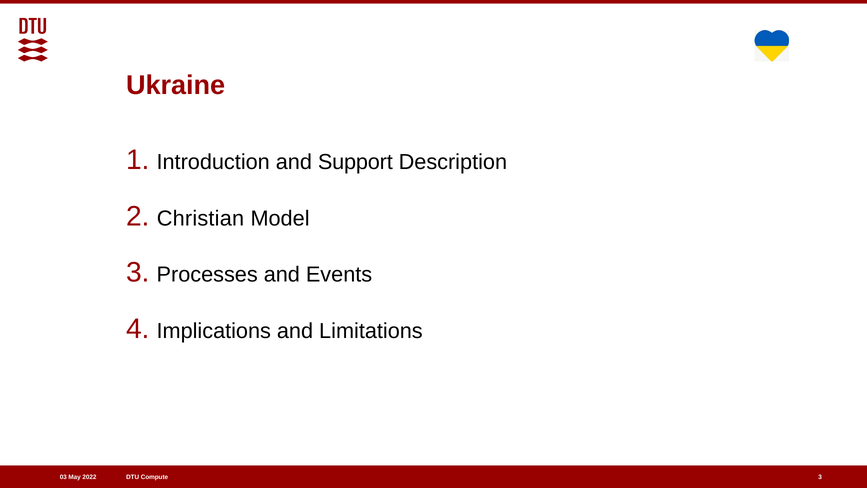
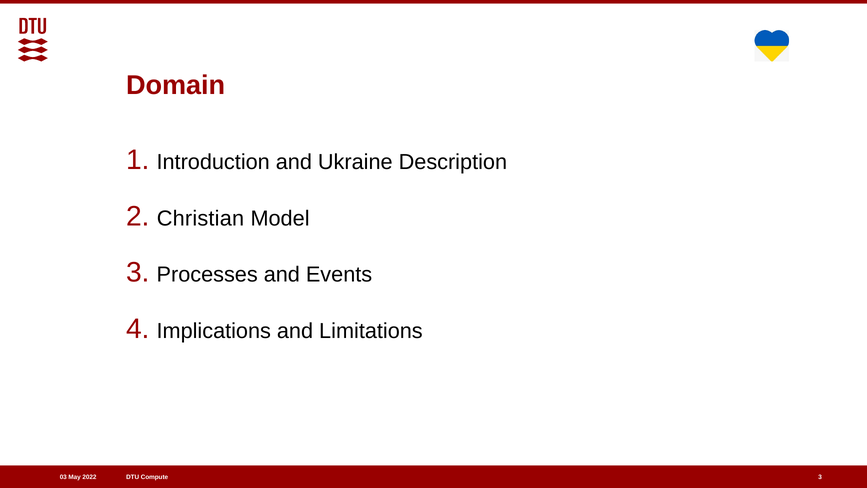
Ukraine: Ukraine -> Domain
Support: Support -> Ukraine
